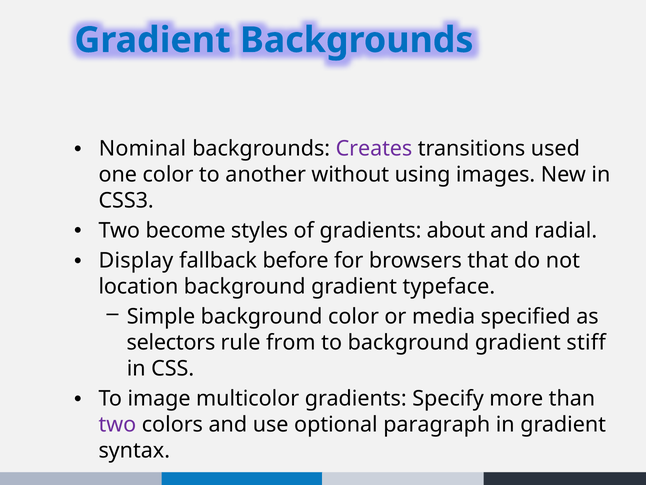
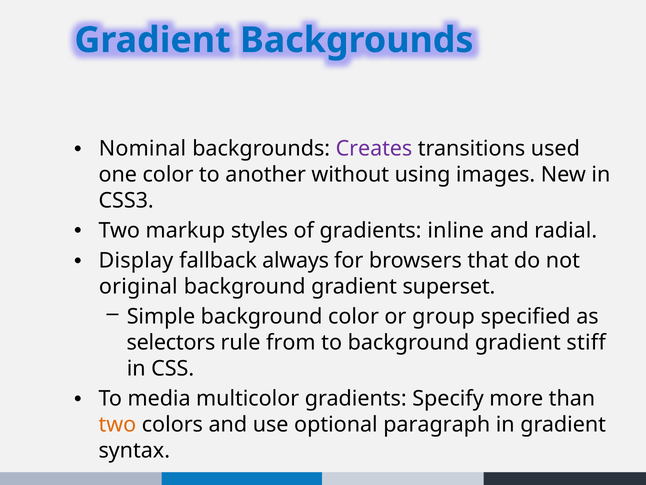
become: become -> markup
about: about -> inline
before: before -> always
location: location -> original
typeface: typeface -> superset
media: media -> group
image: image -> media
two at (117, 424) colour: purple -> orange
